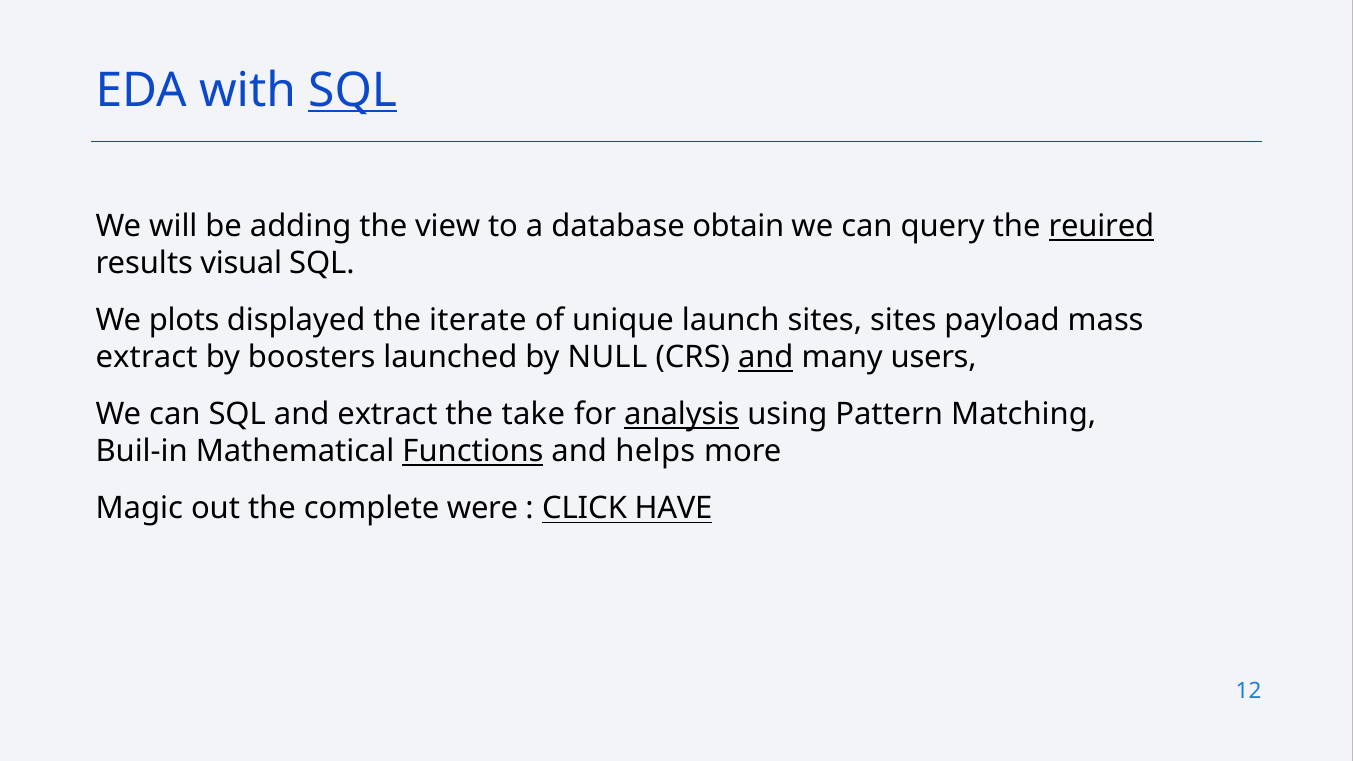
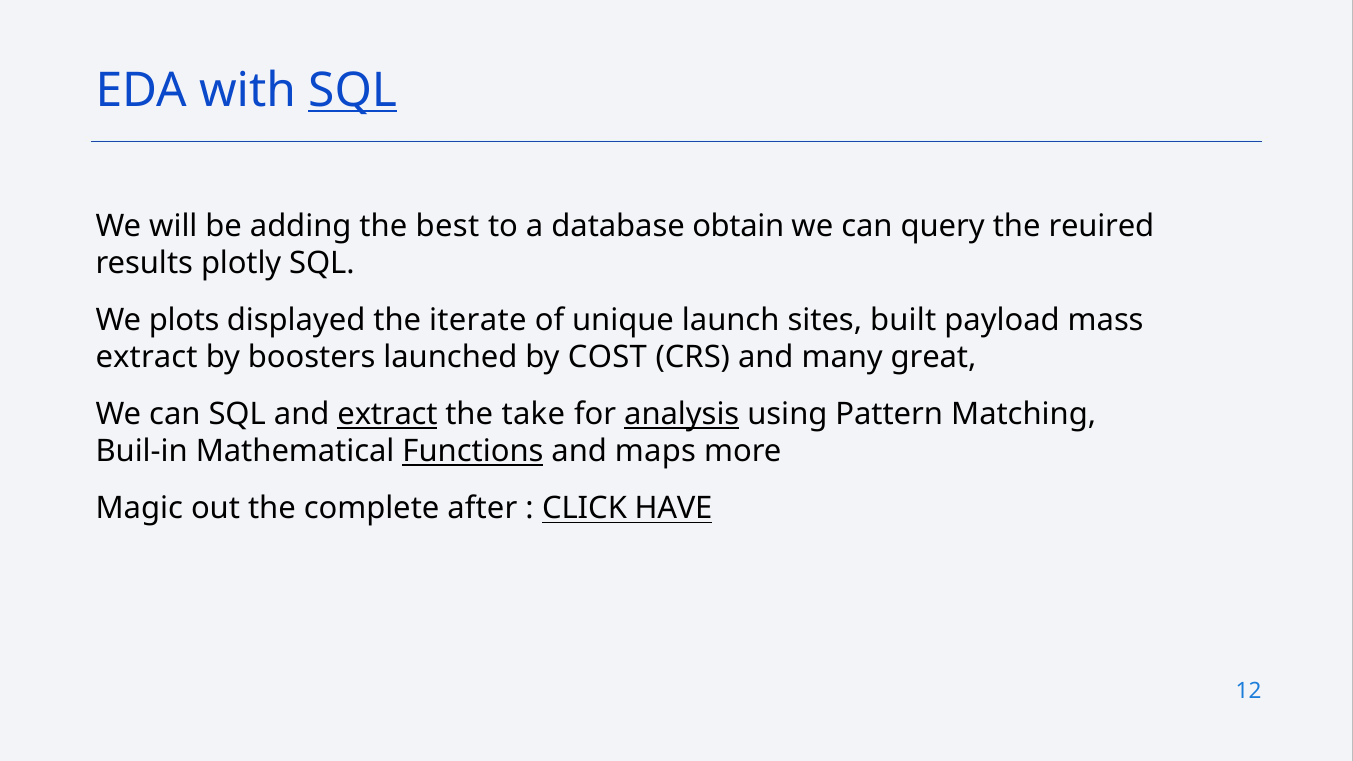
view: view -> best
reuired underline: present -> none
visual: visual -> plotly
sites sites: sites -> built
NULL: NULL -> COST
and at (766, 358) underline: present -> none
users: users -> great
extract at (388, 415) underline: none -> present
helps: helps -> maps
were: were -> after
